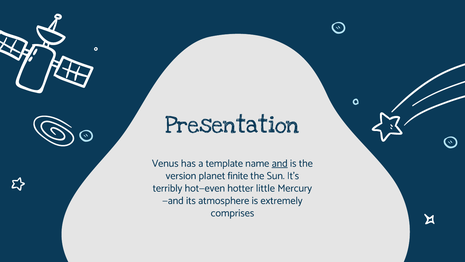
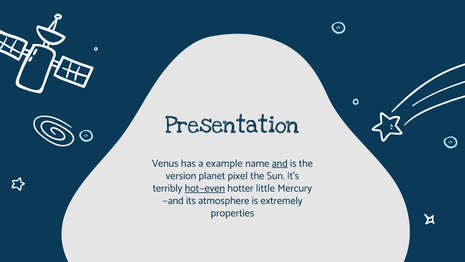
template: template -> example
finite: finite -> pixel
hot—even underline: none -> present
comprises: comprises -> properties
